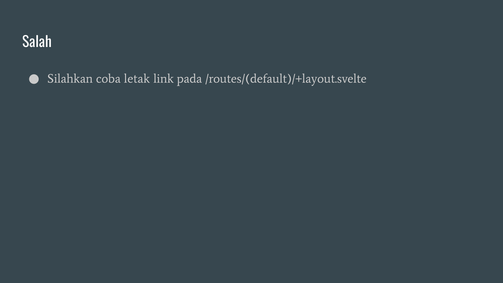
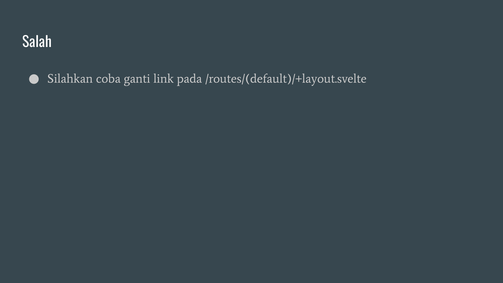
letak: letak -> ganti
